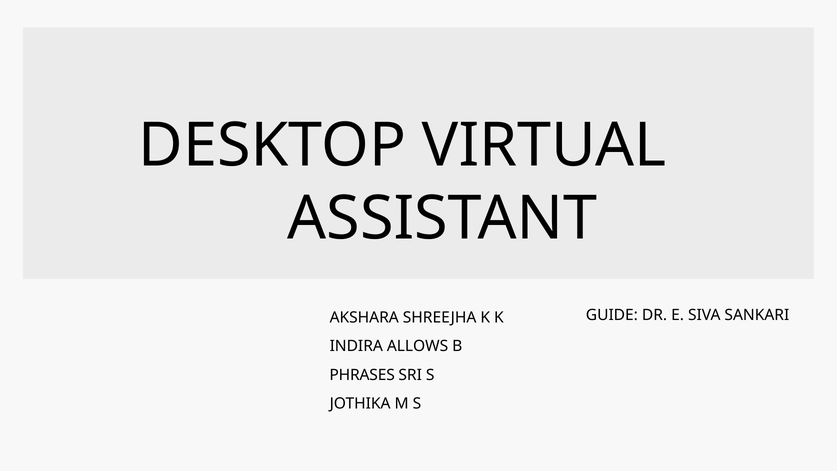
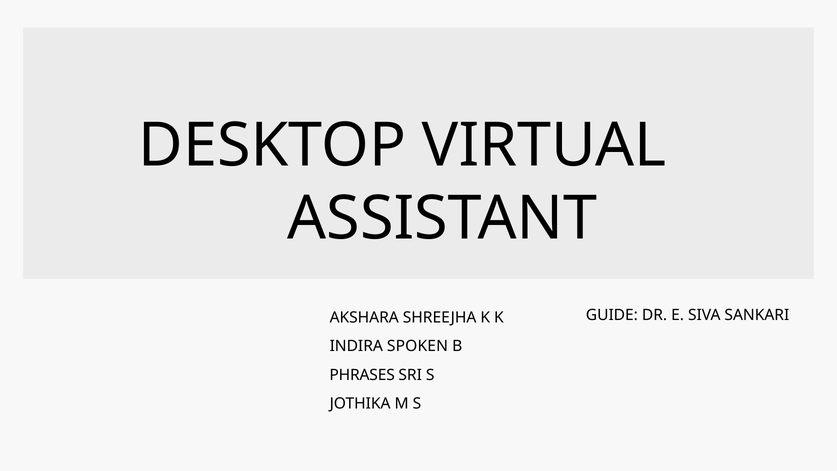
ALLOWS: ALLOWS -> SPOKEN
